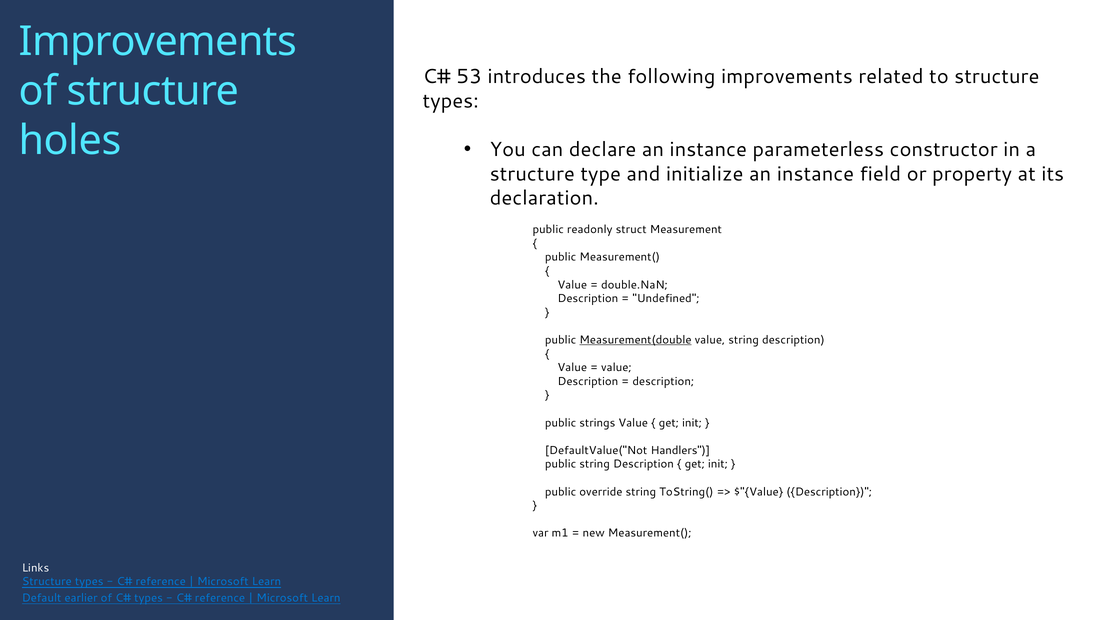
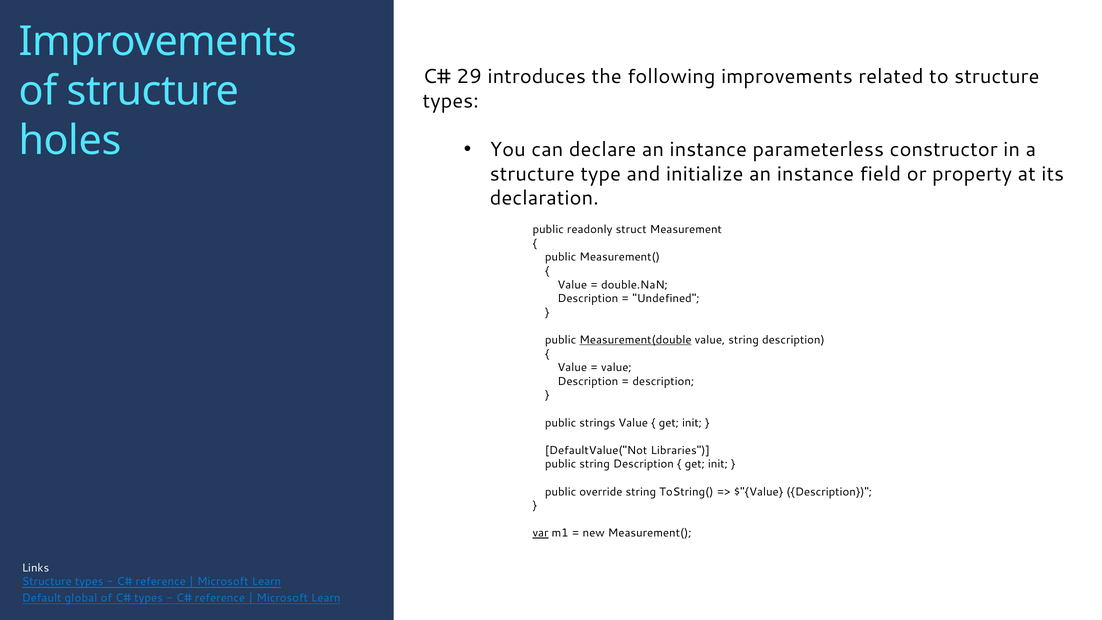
53: 53 -> 29
Handlers: Handlers -> Libraries
var underline: none -> present
earlier: earlier -> global
